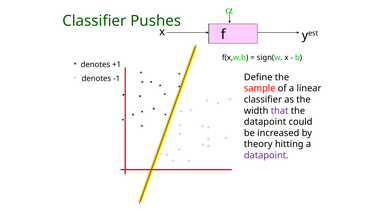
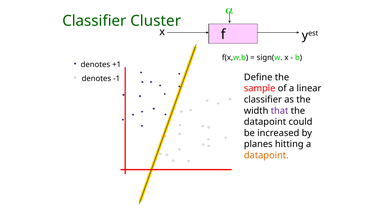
Pushes: Pushes -> Cluster
theory: theory -> planes
datapoint at (266, 155) colour: purple -> orange
